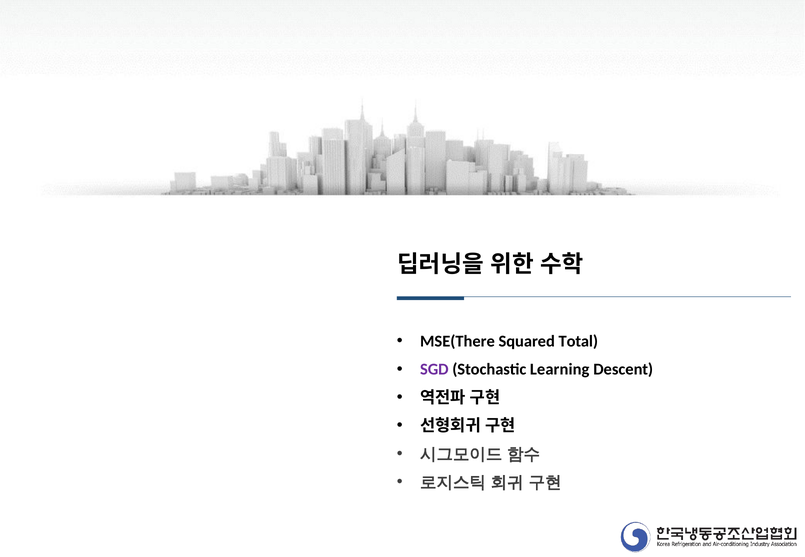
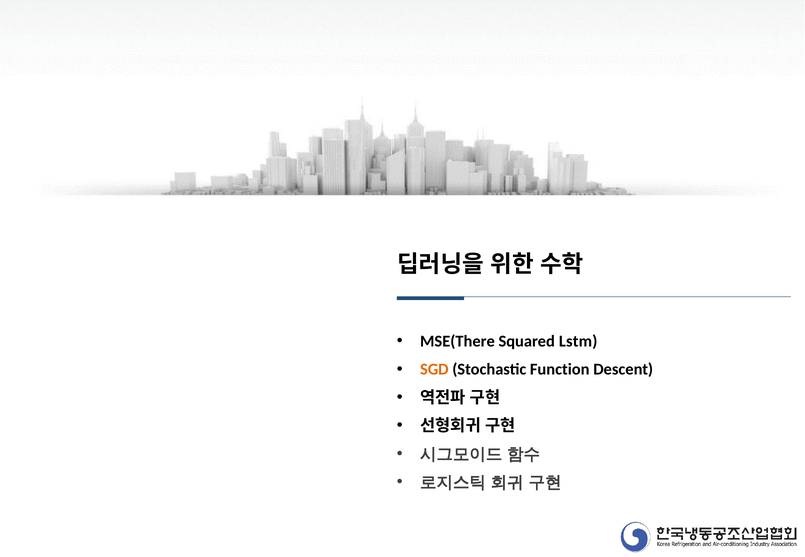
Total: Total -> Lstm
SGD colour: purple -> orange
Learning: Learning -> Function
